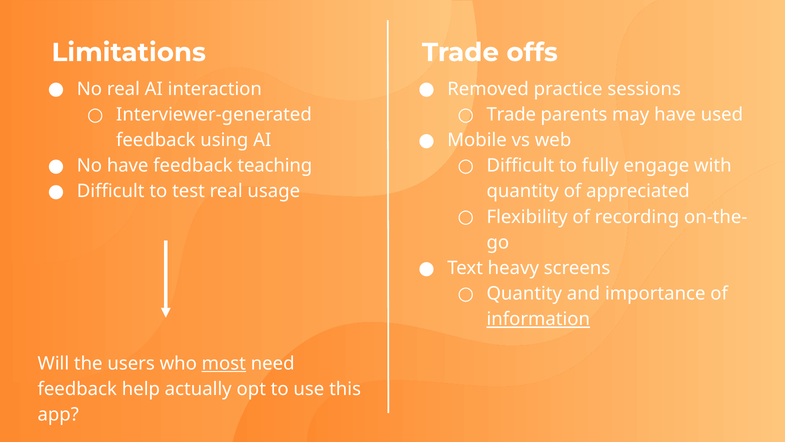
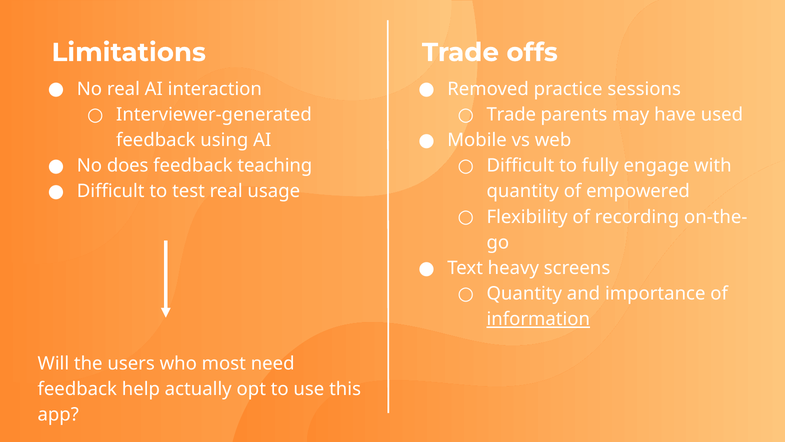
No have: have -> does
appreciated: appreciated -> empowered
most underline: present -> none
